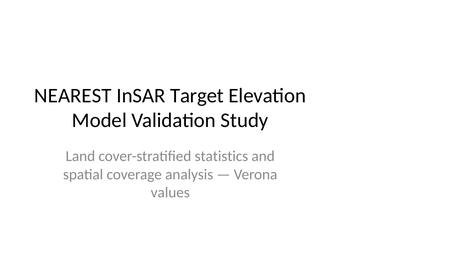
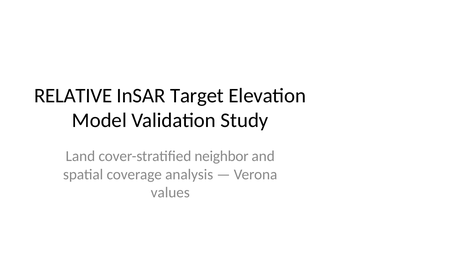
NEAREST: NEAREST -> RELATIVE
statistics: statistics -> neighbor
